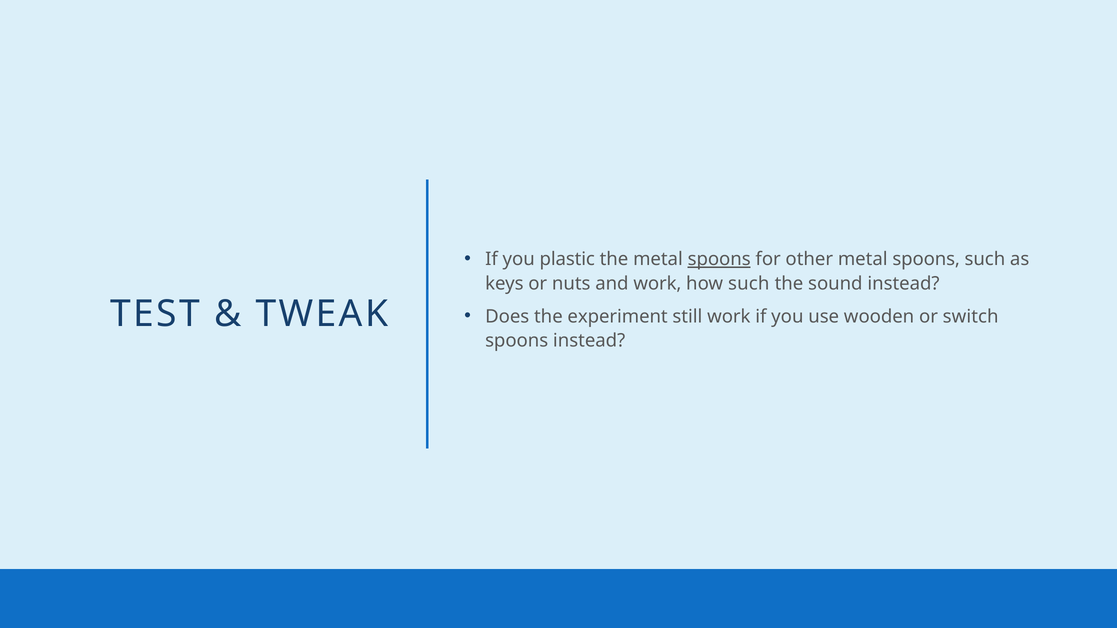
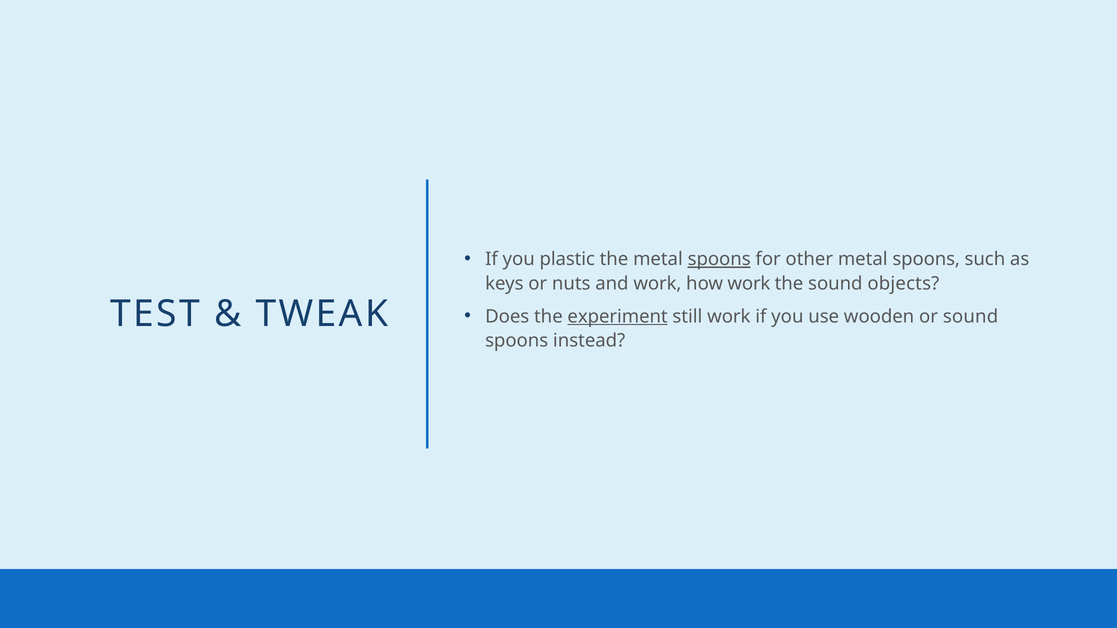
how such: such -> work
sound instead: instead -> objects
experiment underline: none -> present
or switch: switch -> sound
